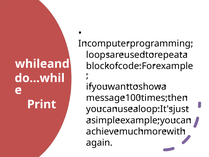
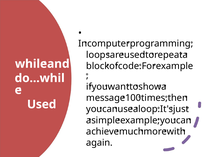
Print at (42, 104): Print -> Used
